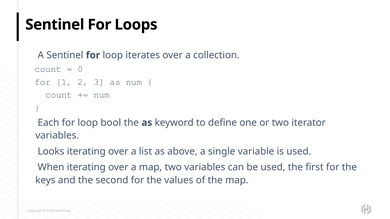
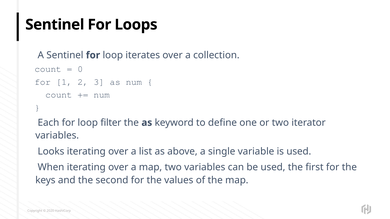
bool: bool -> filter
